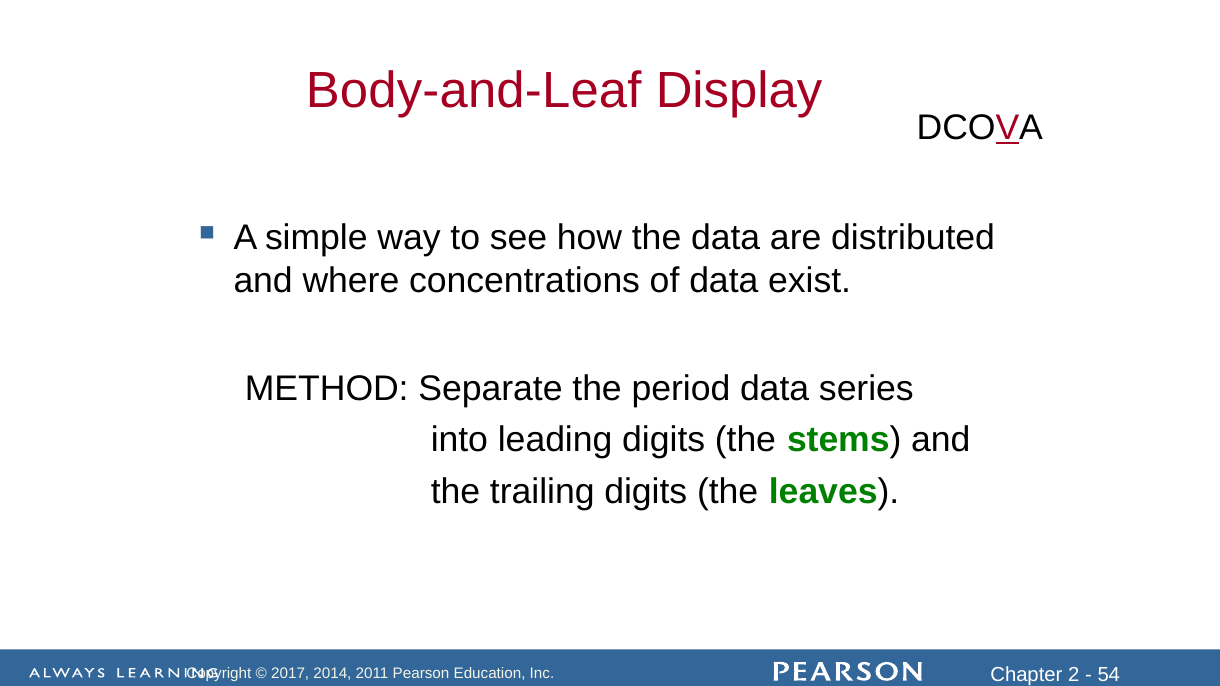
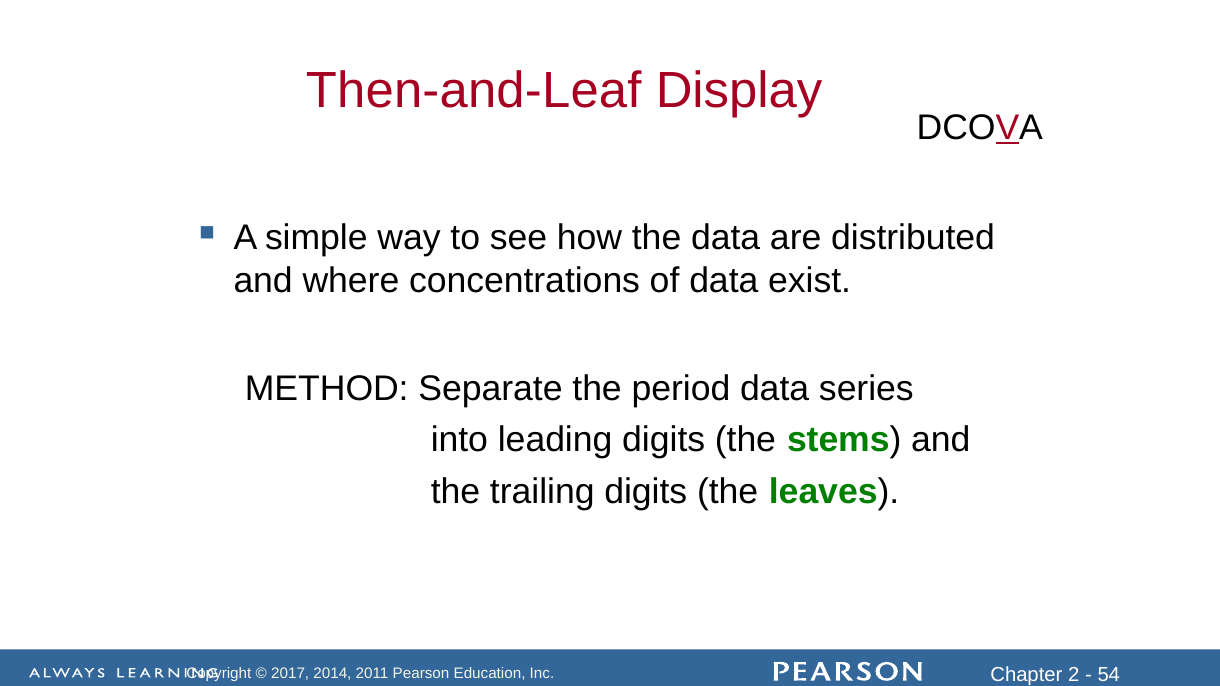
Body-and-Leaf: Body-and-Leaf -> Then-and-Leaf
